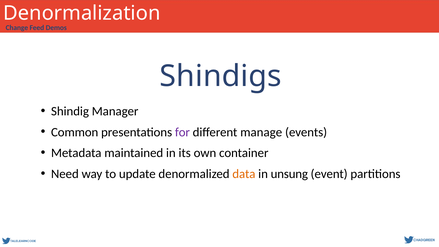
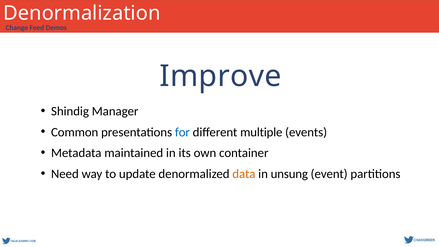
Shindigs: Shindigs -> Improve
for colour: purple -> blue
manage: manage -> multiple
